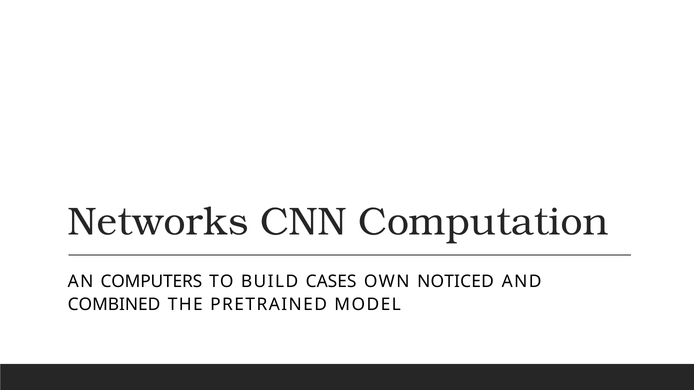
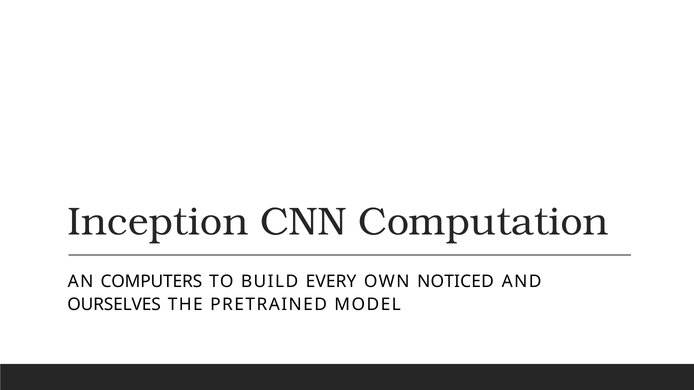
Networks: Networks -> Inception
CASES: CASES -> EVERY
COMBINED: COMBINED -> OURSELVES
